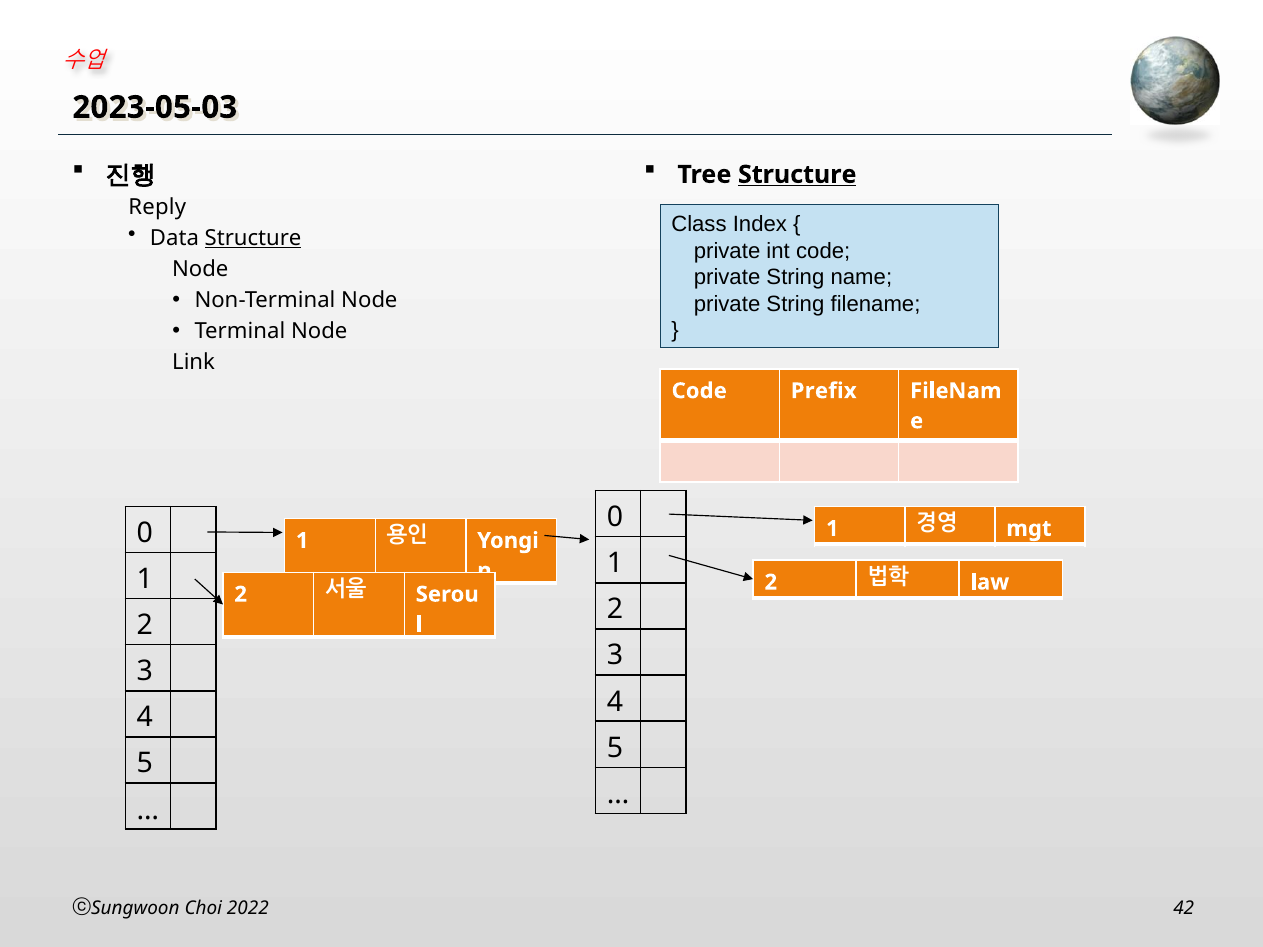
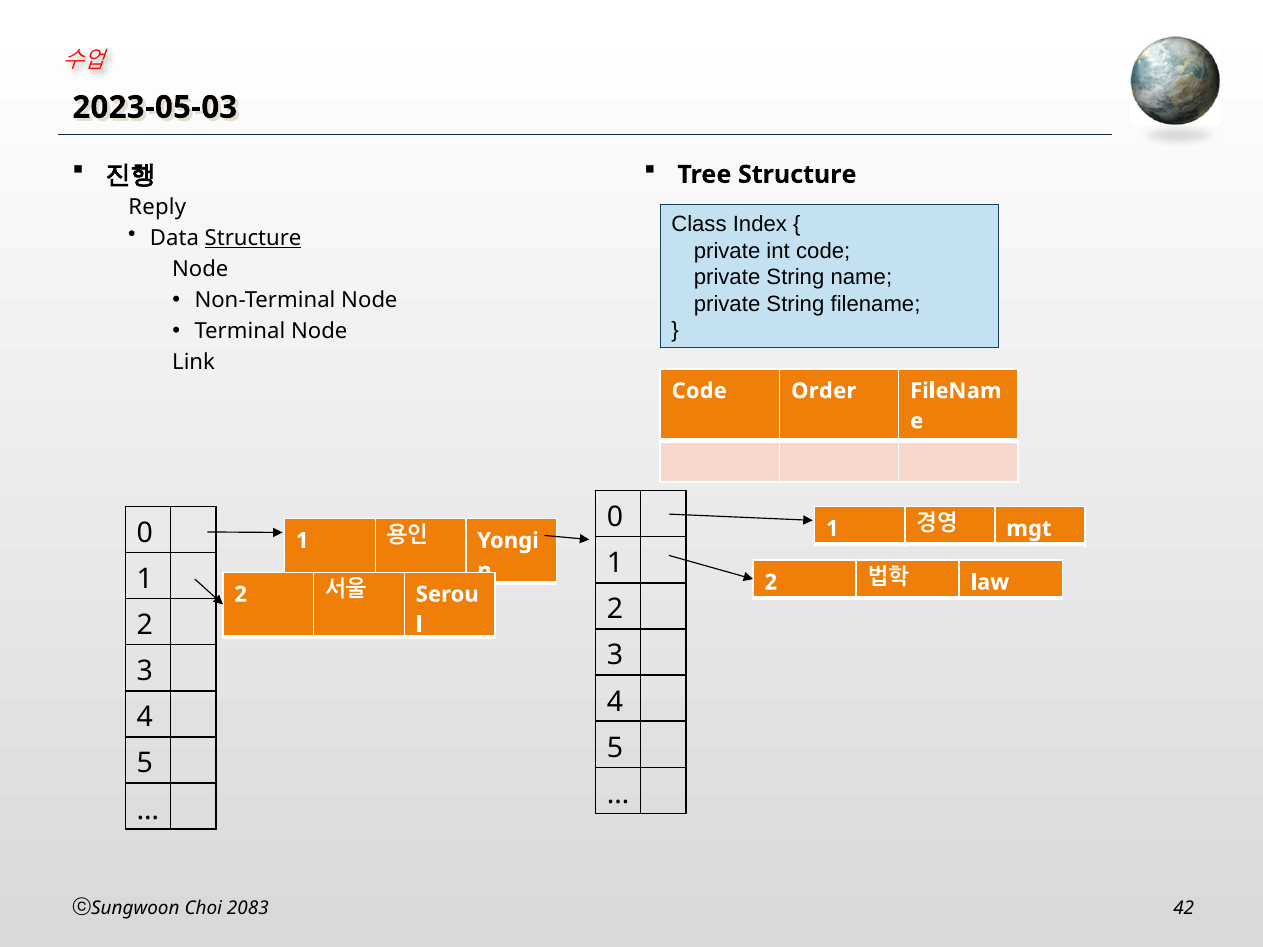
Structure at (797, 175) underline: present -> none
Prefix: Prefix -> Order
2022: 2022 -> 2083
